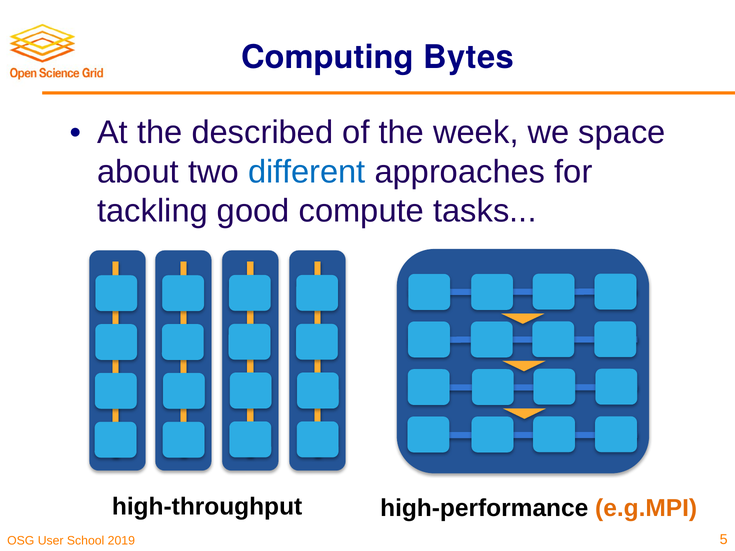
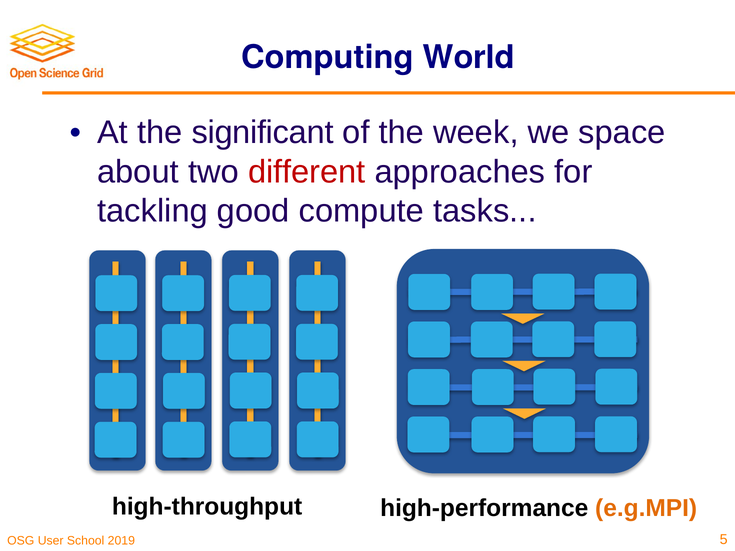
Bytes: Bytes -> World
described: described -> significant
different colour: blue -> red
